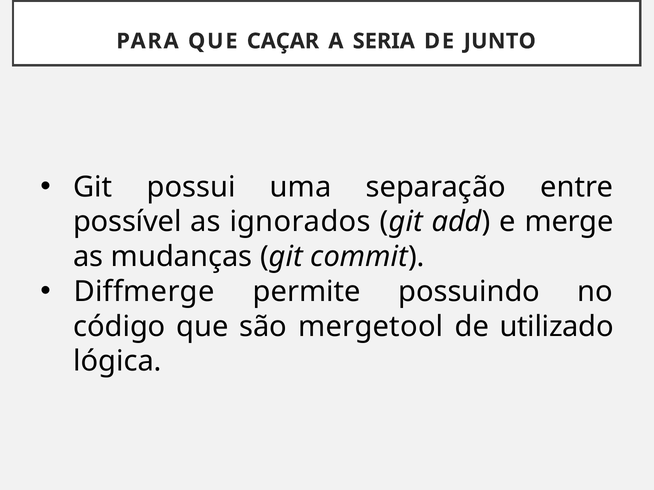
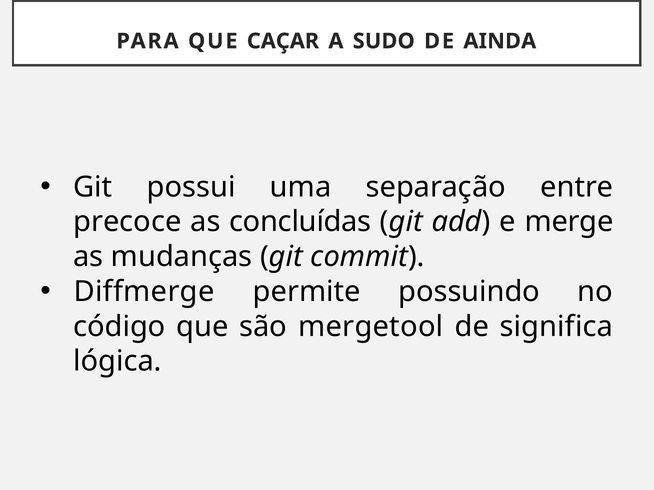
SERIA: SERIA -> SUDO
JUNTO: JUNTO -> AINDA
possível: possível -> precoce
ignorados: ignorados -> concluídas
utilizado: utilizado -> significa
